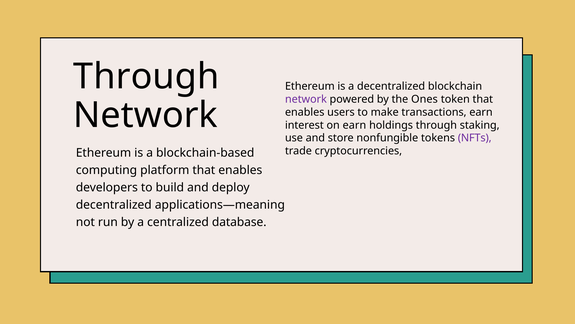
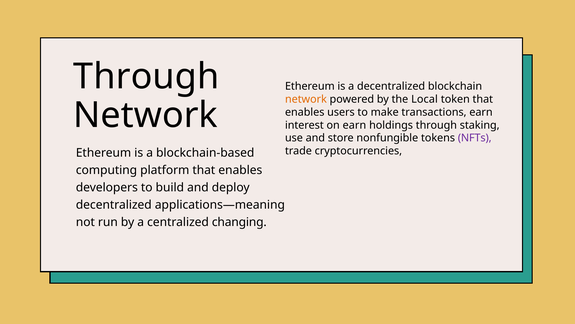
network at (306, 99) colour: purple -> orange
Ones: Ones -> Local
database: database -> changing
